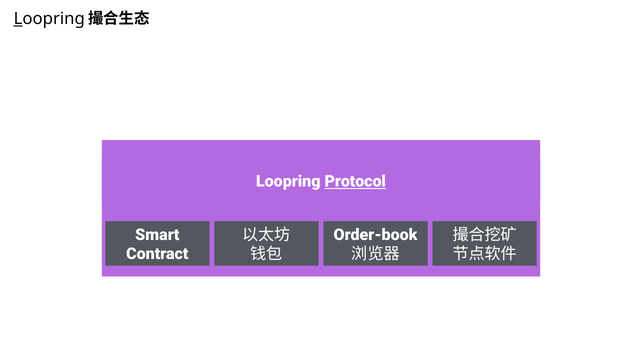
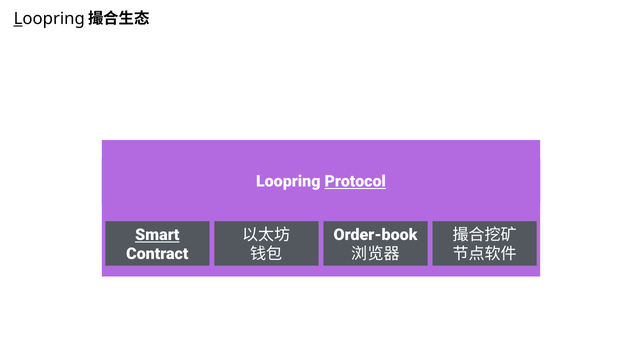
Smart underline: none -> present
